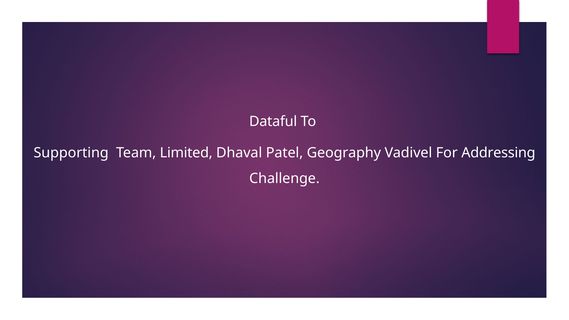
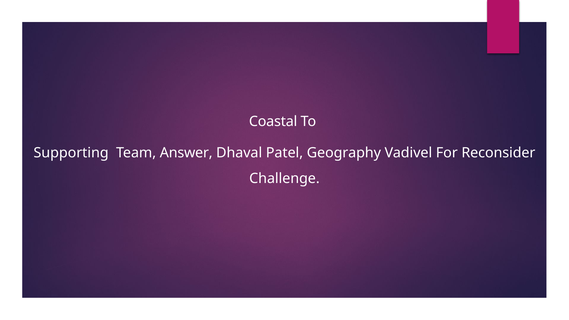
Dataful: Dataful -> Coastal
Limited: Limited -> Answer
Addressing: Addressing -> Reconsider
